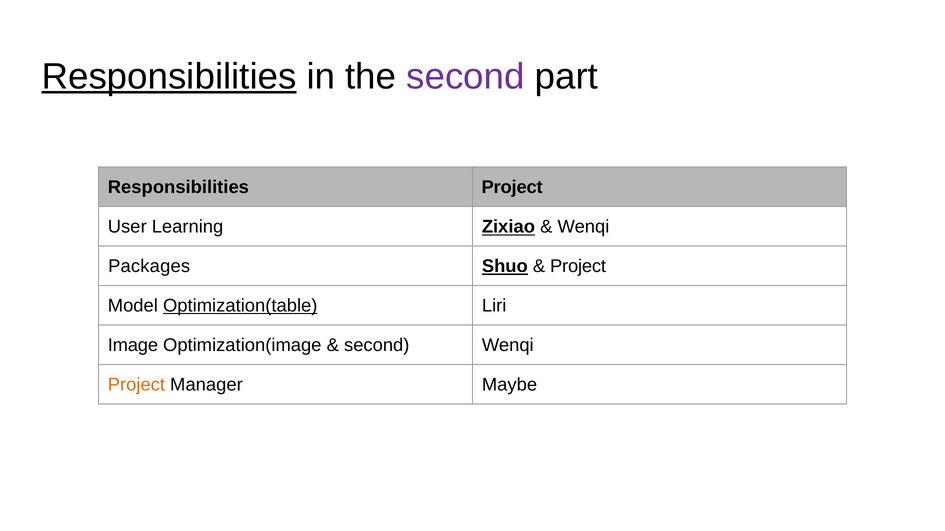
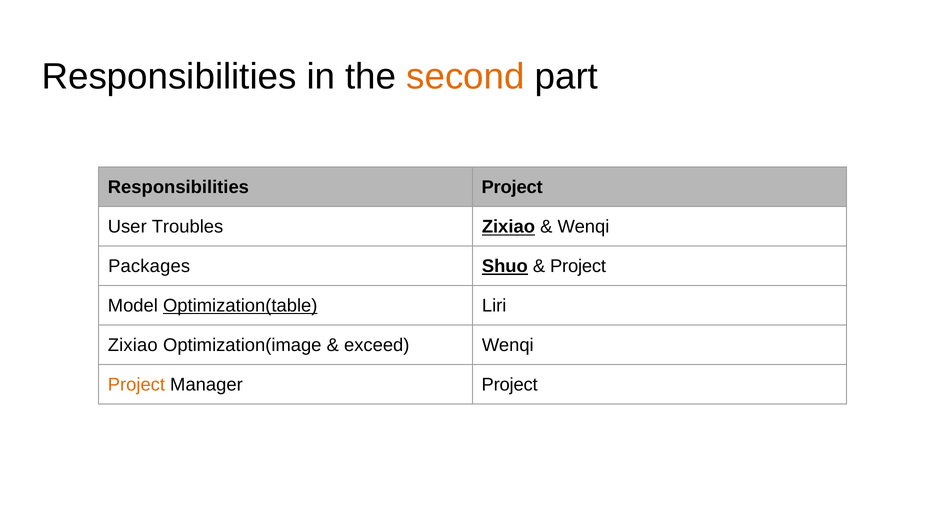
Responsibilities at (169, 77) underline: present -> none
second at (466, 77) colour: purple -> orange
Learning: Learning -> Troubles
Image at (133, 345): Image -> Zixiao
second at (377, 345): second -> exceed
Manager Maybe: Maybe -> Project
